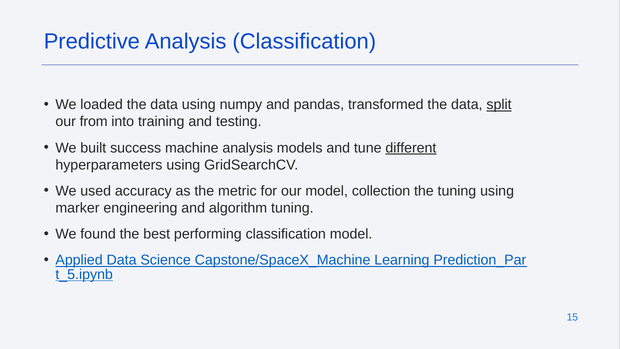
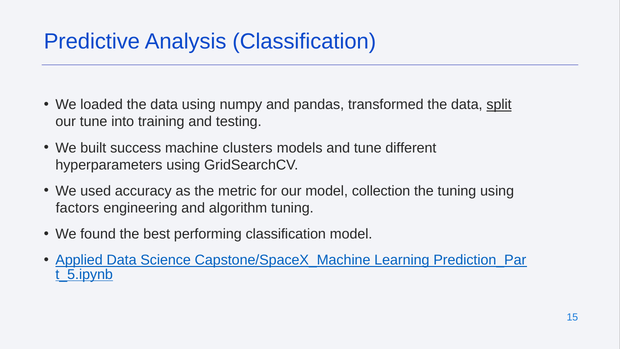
our from: from -> tune
machine analysis: analysis -> clusters
different underline: present -> none
marker: marker -> factors
